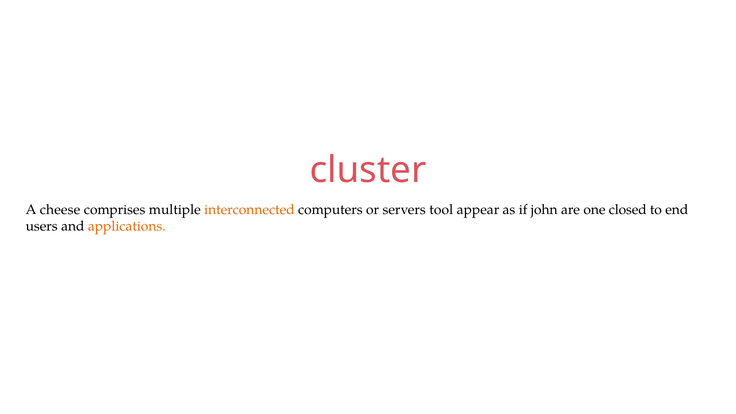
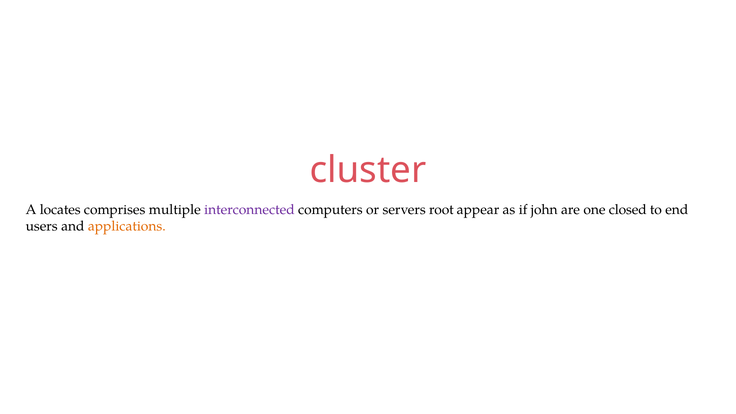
cheese: cheese -> locates
interconnected colour: orange -> purple
tool: tool -> root
